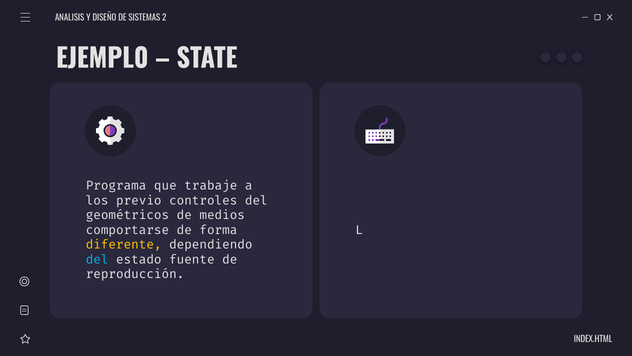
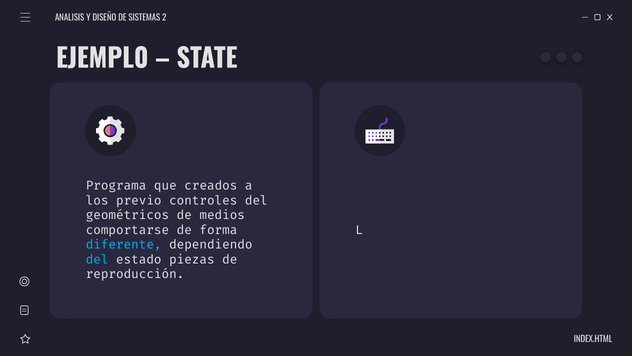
trabaje: trabaje -> creados
diferente colour: yellow -> light blue
fuente: fuente -> piezas
